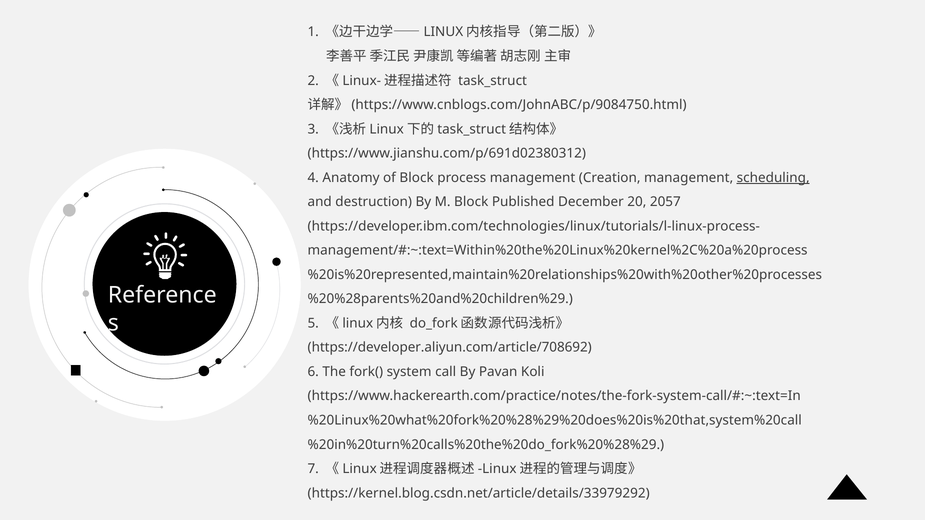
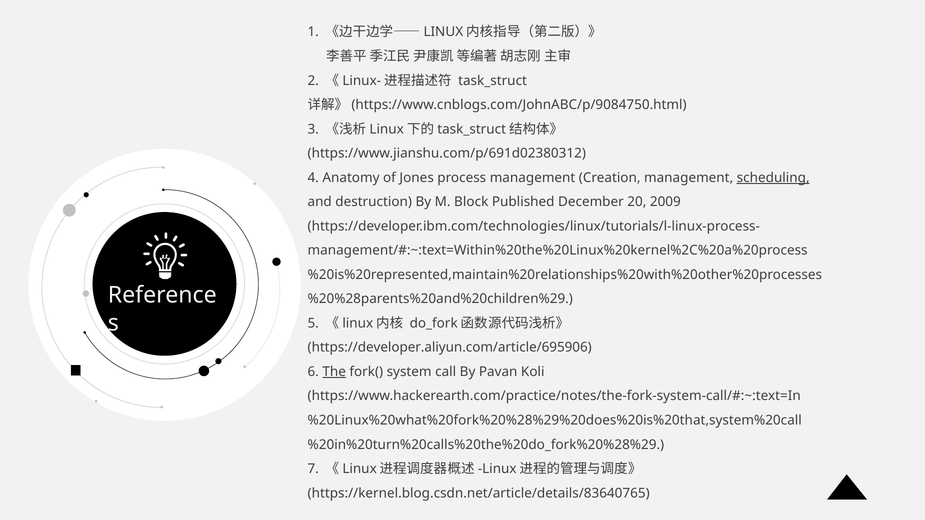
of Block: Block -> Jones
2057: 2057 -> 2009
https://developer.aliyun.com/article/708692: https://developer.aliyun.com/article/708692 -> https://developer.aliyun.com/article/695906
The underline: none -> present
https://kernel.blog.csdn.net/article/details/33979292: https://kernel.blog.csdn.net/article/details/33979292 -> https://kernel.blog.csdn.net/article/details/83640765
